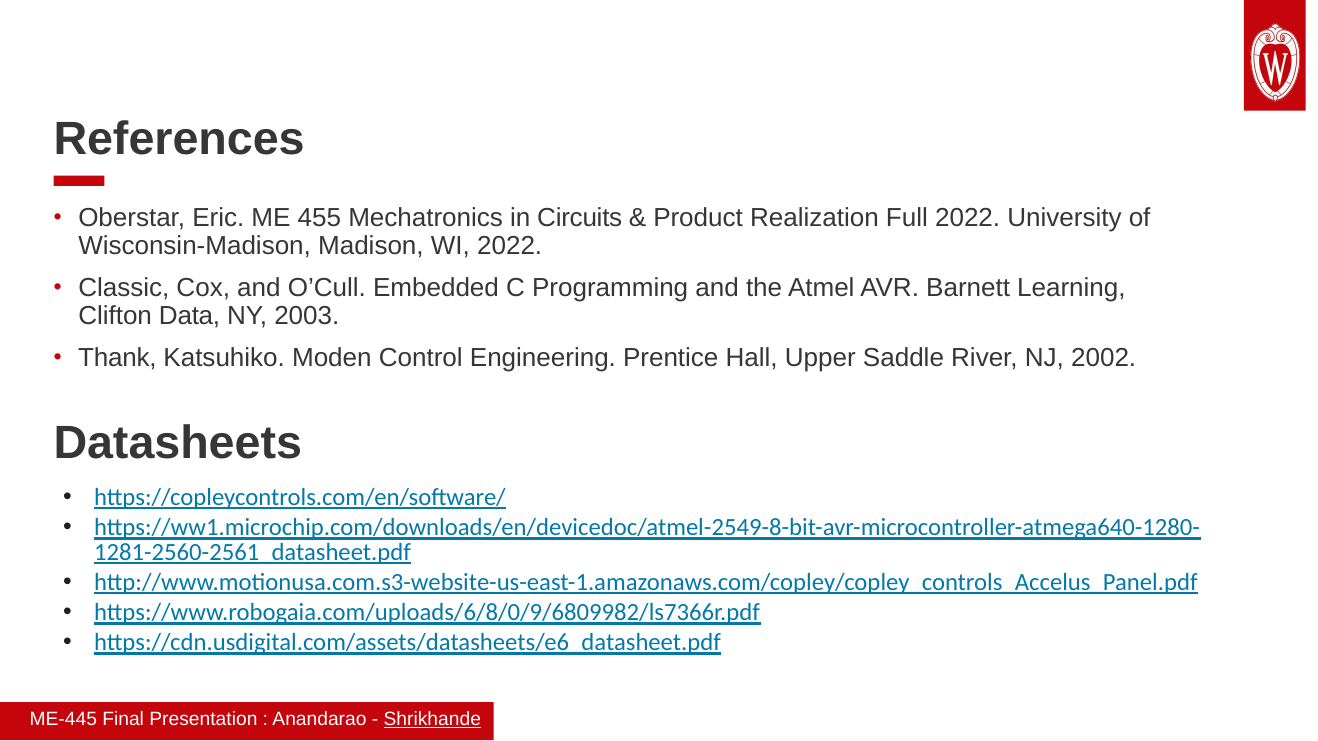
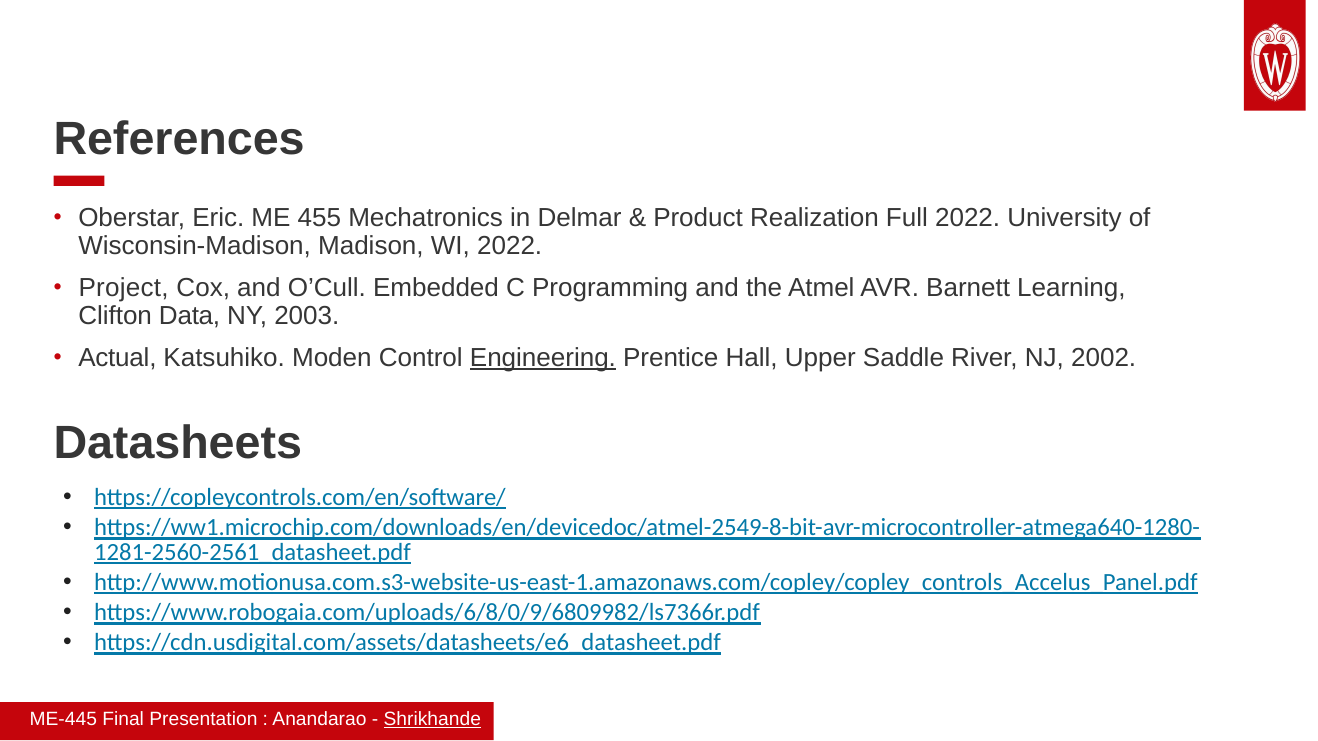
Circuits: Circuits -> Delmar
Classic: Classic -> Project
Thank: Thank -> Actual
Engineering underline: none -> present
